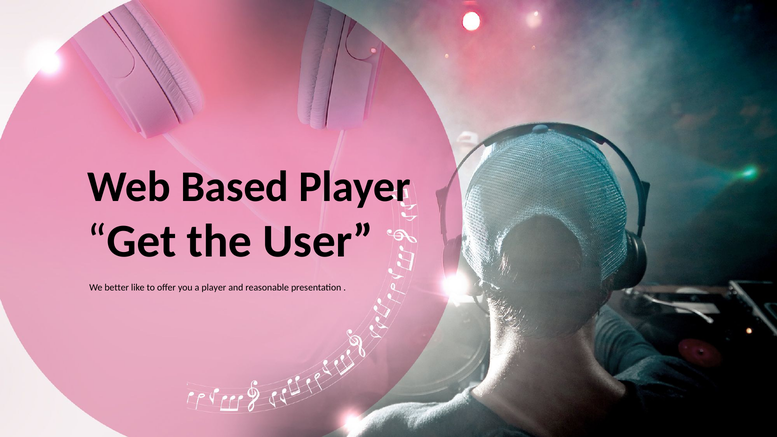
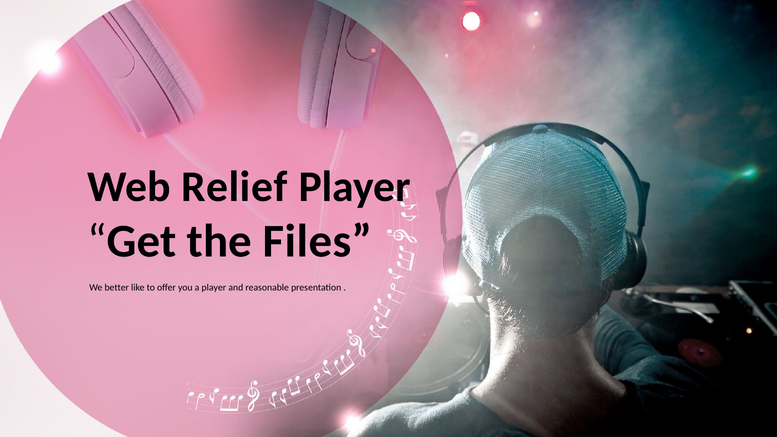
Based: Based -> Relief
User: User -> Files
